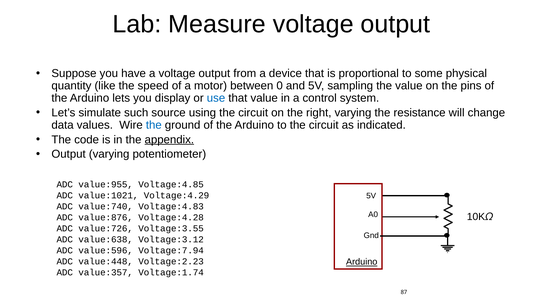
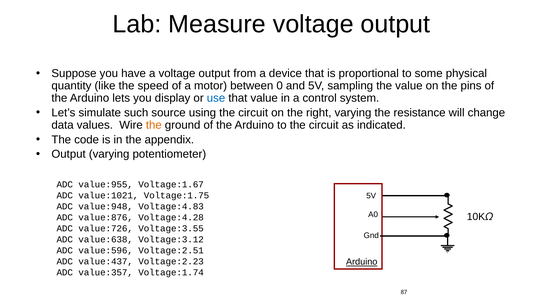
the at (154, 125) colour: blue -> orange
appendix underline: present -> none
Voltage:4.85: Voltage:4.85 -> Voltage:1.67
Voltage:4.29: Voltage:4.29 -> Voltage:1.75
value:740: value:740 -> value:948
Voltage:7.94: Voltage:7.94 -> Voltage:2.51
value:448: value:448 -> value:437
